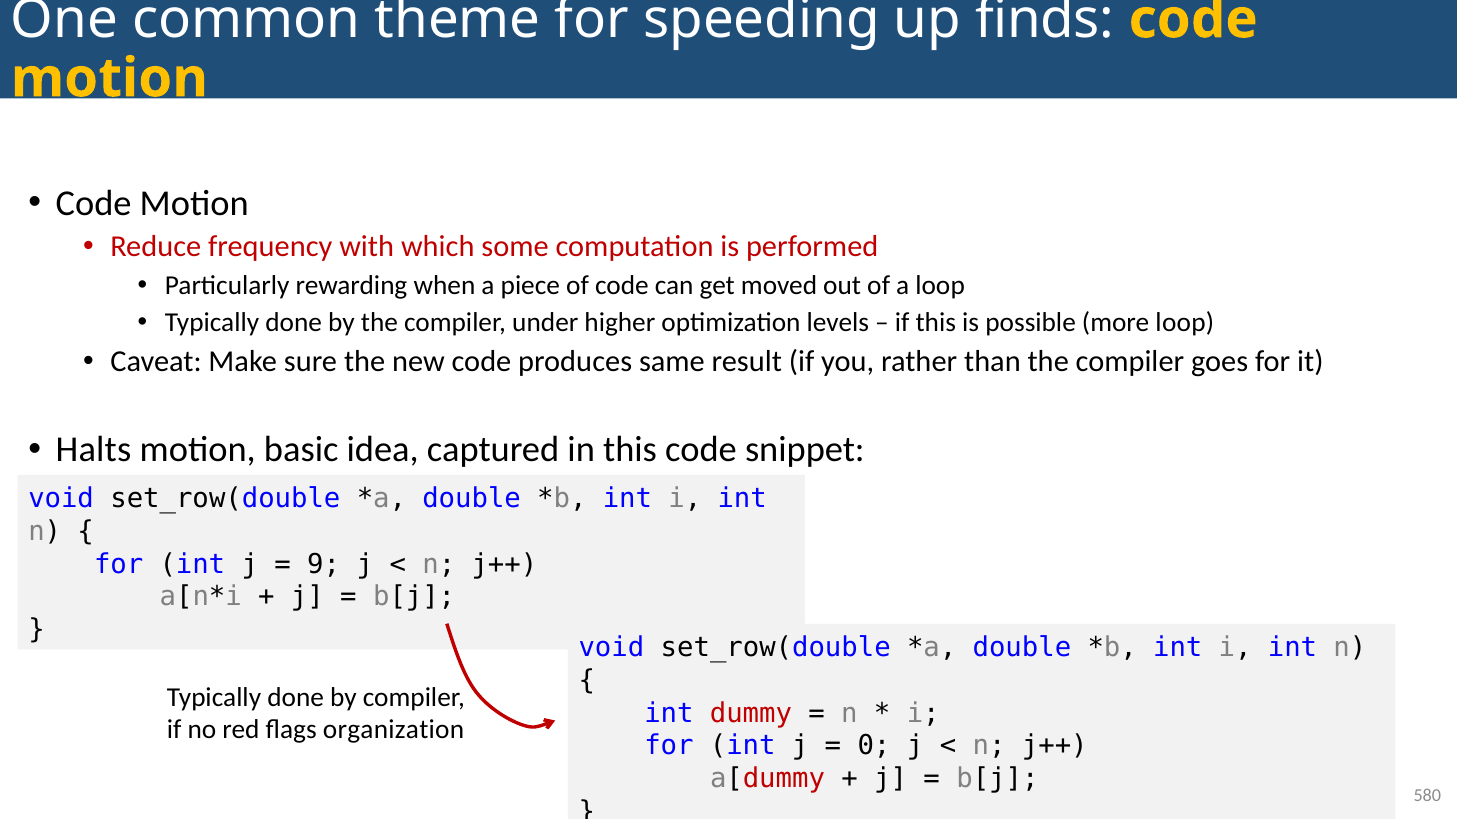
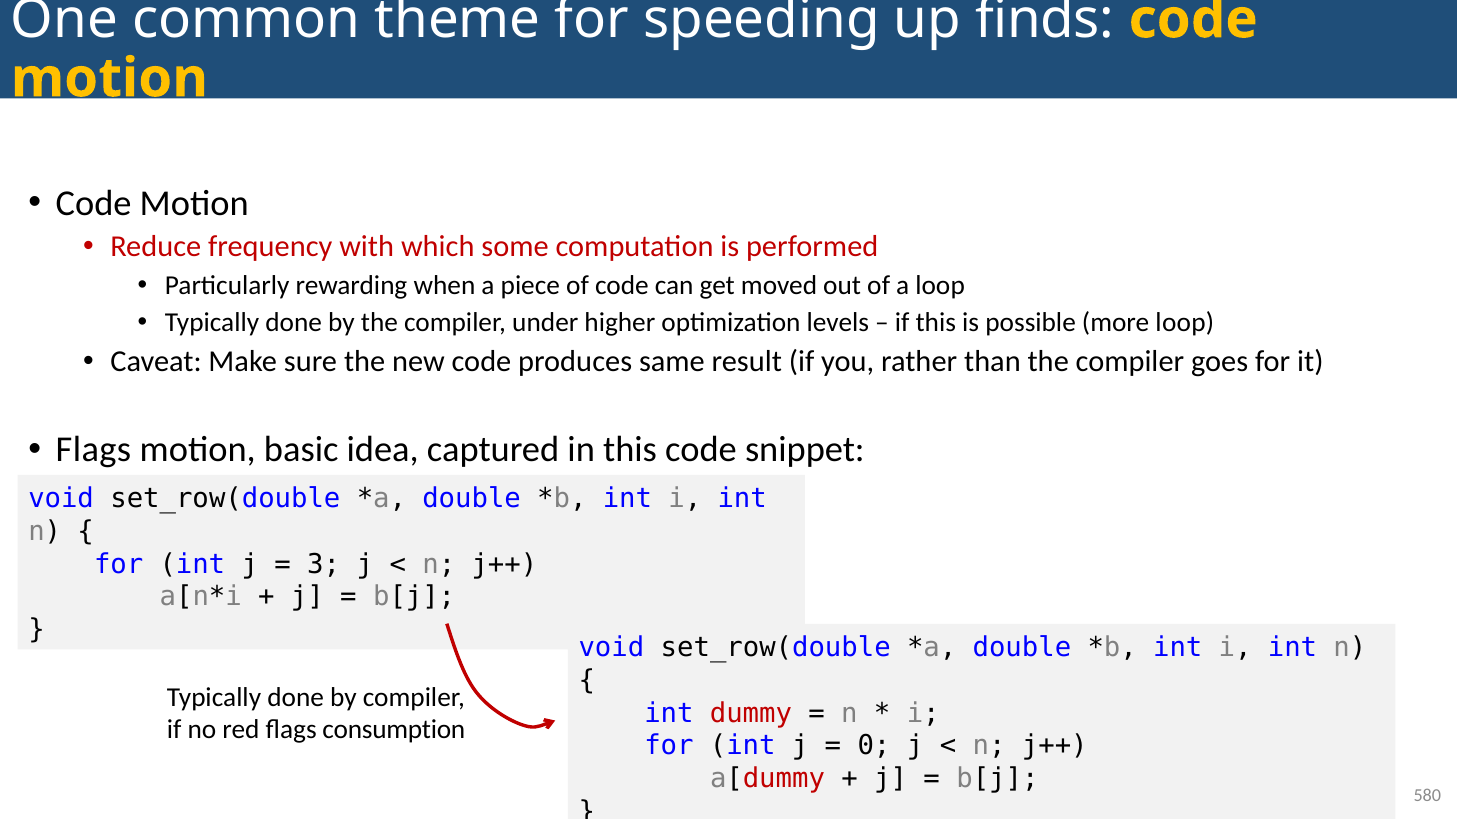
Halts at (94, 450): Halts -> Flags
9: 9 -> 3
organization: organization -> consumption
